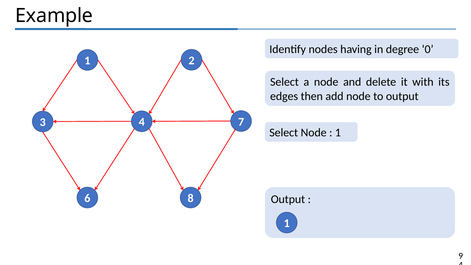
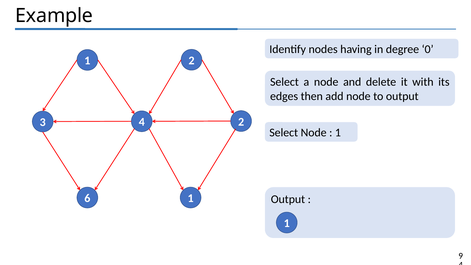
3 7: 7 -> 2
6 8: 8 -> 1
